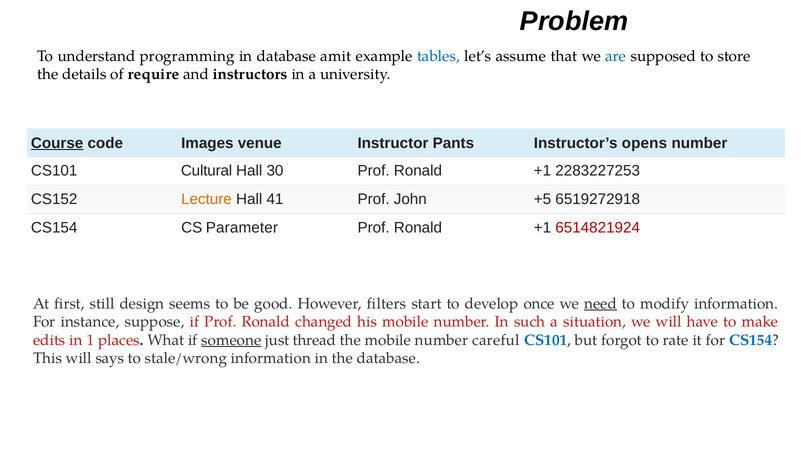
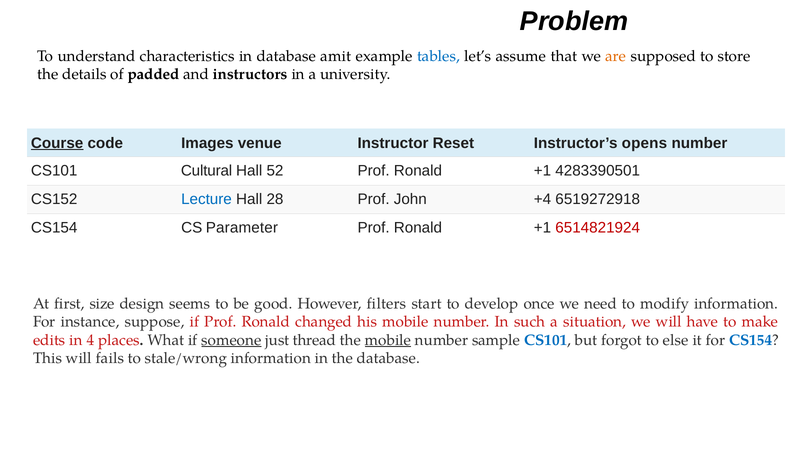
programming: programming -> characteristics
are colour: blue -> orange
require: require -> padded
Pants: Pants -> Reset
30: 30 -> 52
2283227253: 2283227253 -> 4283390501
Lecture colour: orange -> blue
41: 41 -> 28
+5: +5 -> +4
still: still -> size
need underline: present -> none
1: 1 -> 4
mobile at (388, 340) underline: none -> present
careful: careful -> sample
rate: rate -> else
says: says -> fails
